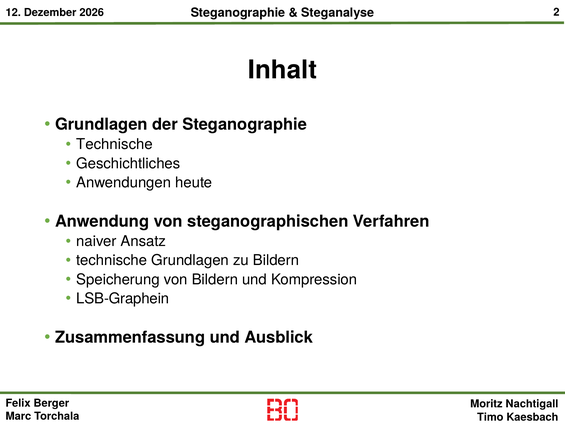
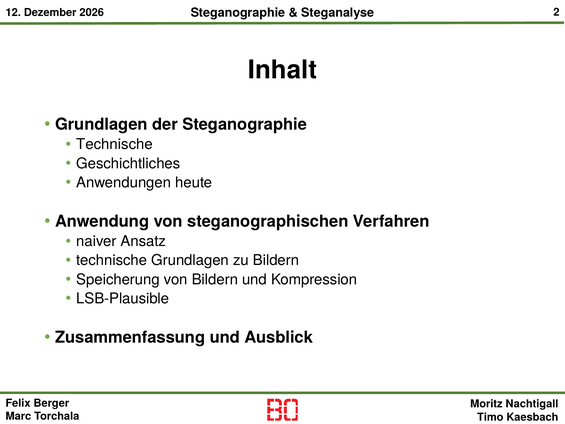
LSB-Graphein: LSB-Graphein -> LSB-Plausible
